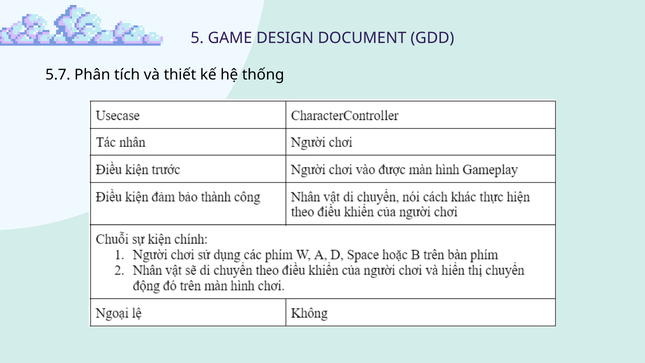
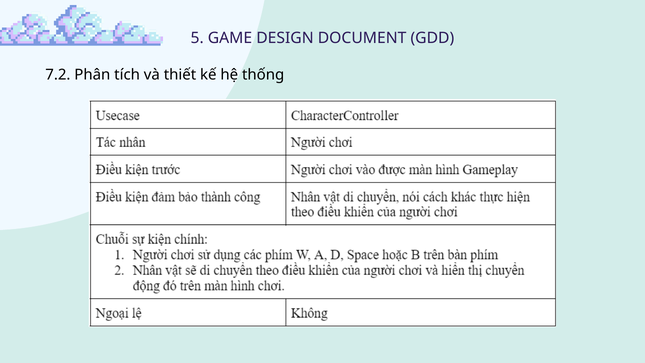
5.7: 5.7 -> 7.2
